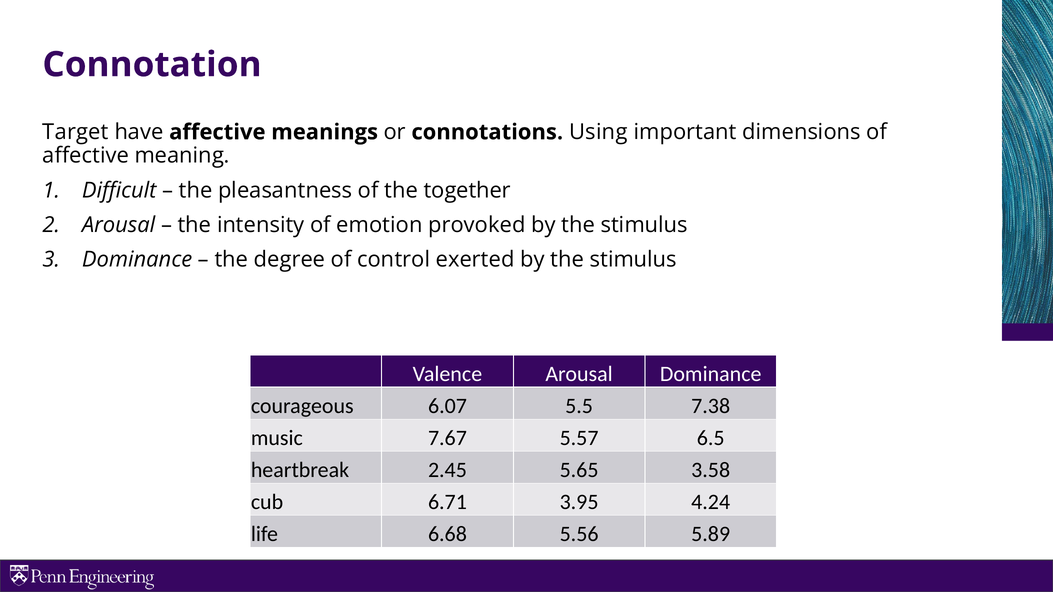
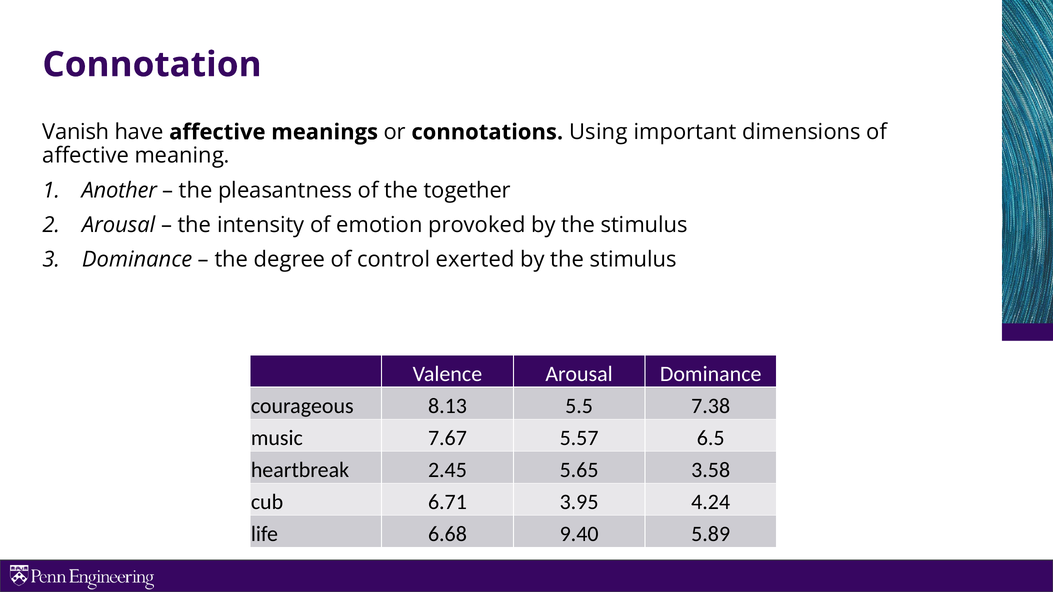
Target: Target -> Vanish
Difficult: Difficult -> Another
6.07: 6.07 -> 8.13
5.56: 5.56 -> 9.40
